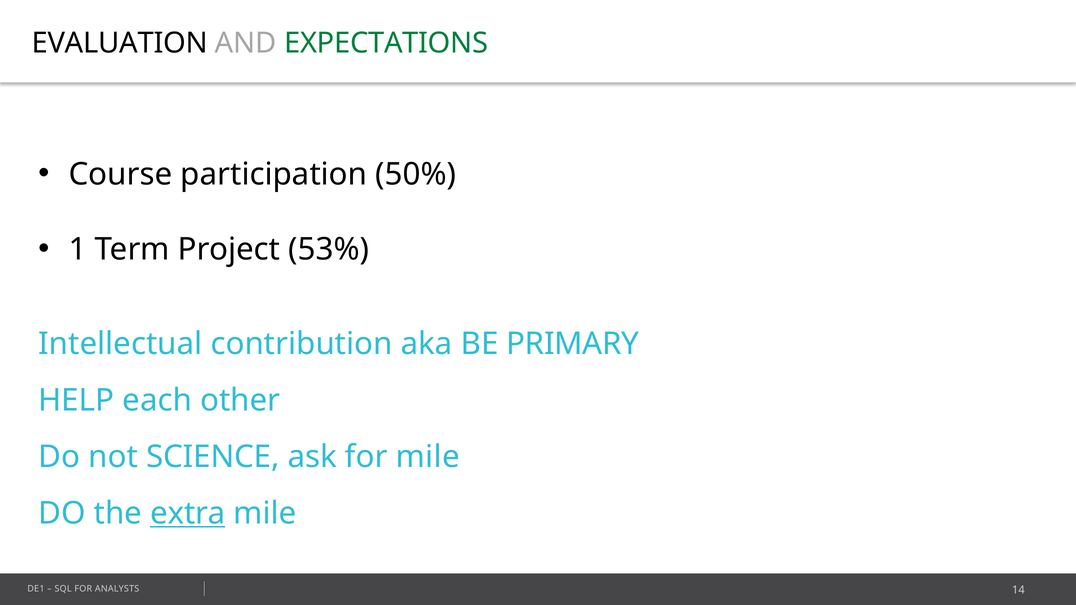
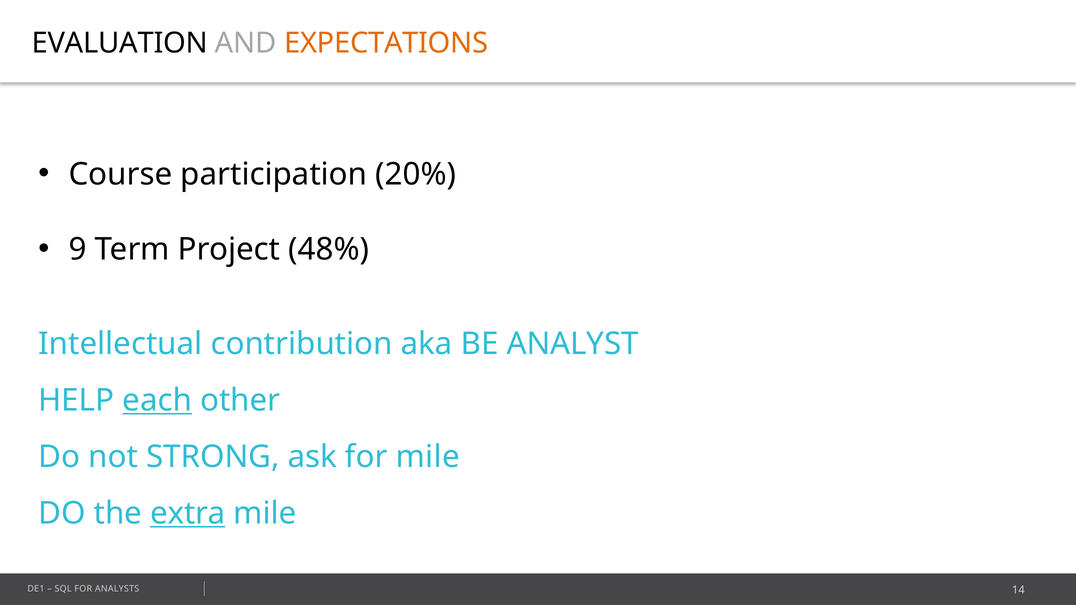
EXPECTATIONS colour: green -> orange
50%: 50% -> 20%
1: 1 -> 9
53%: 53% -> 48%
PRIMARY: PRIMARY -> ANALYST
each underline: none -> present
SCIENCE: SCIENCE -> STRONG
